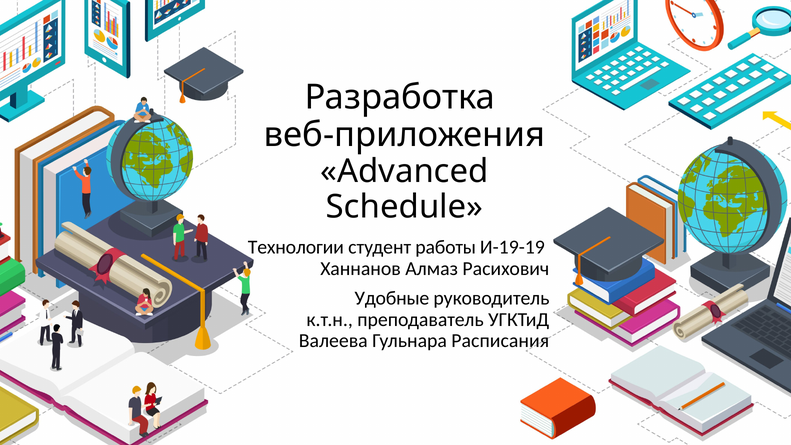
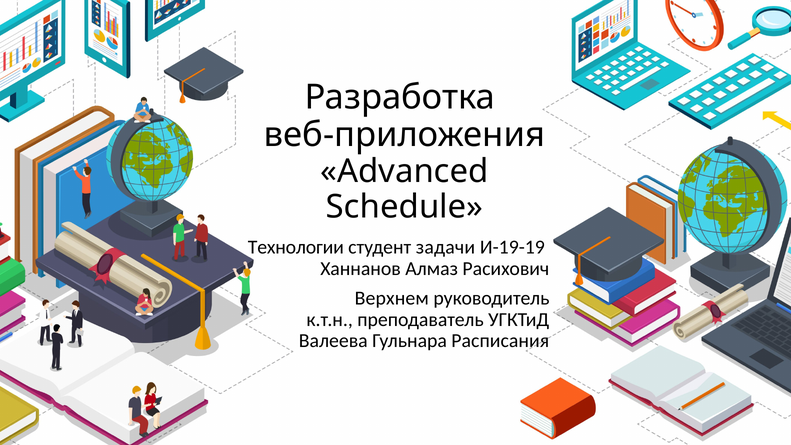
работы: работы -> задачи
Удобные: Удобные -> Верхнем
